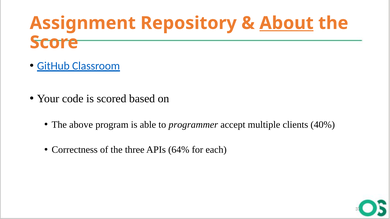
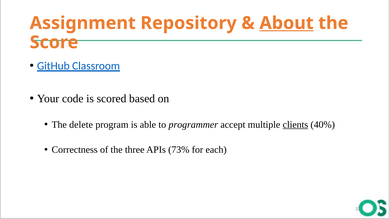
above: above -> delete
clients underline: none -> present
64%: 64% -> 73%
